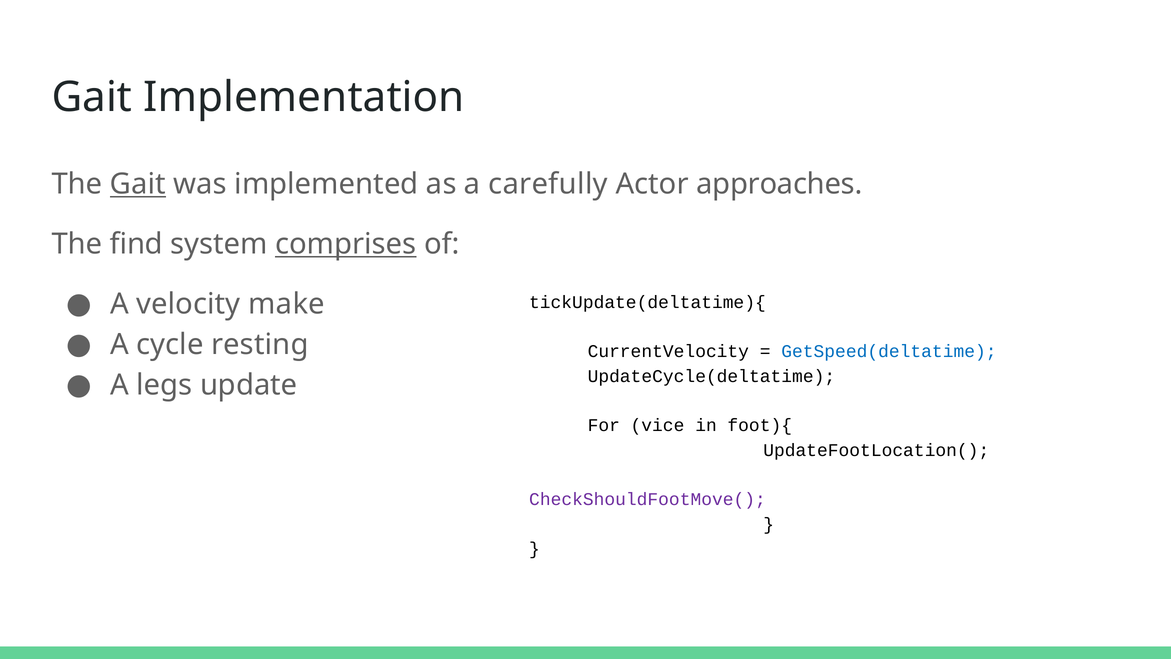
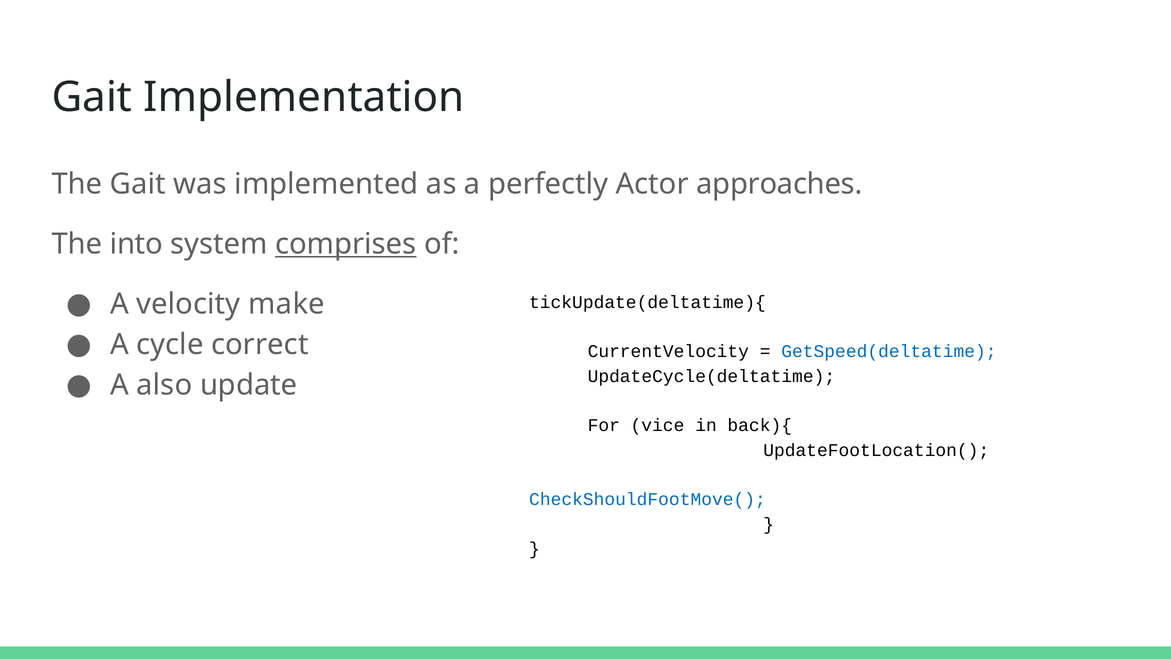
Gait at (138, 184) underline: present -> none
carefully: carefully -> perfectly
find: find -> into
resting: resting -> correct
legs: legs -> also
foot){: foot){ -> back){
CheckShouldFootMove( colour: purple -> blue
